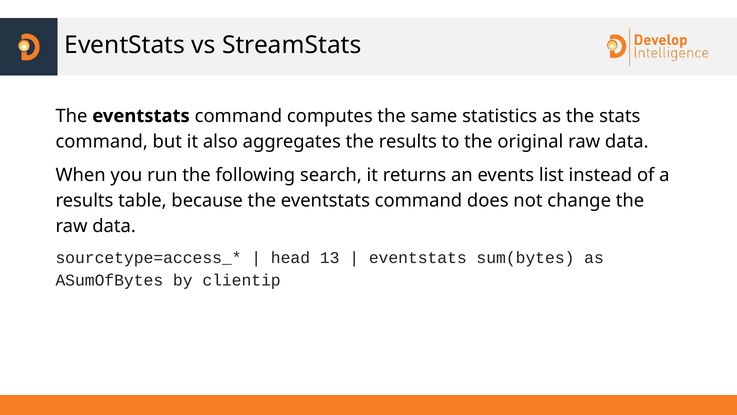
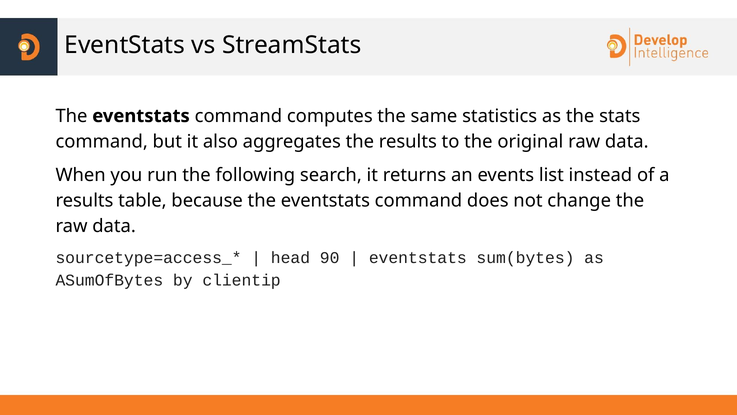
13: 13 -> 90
